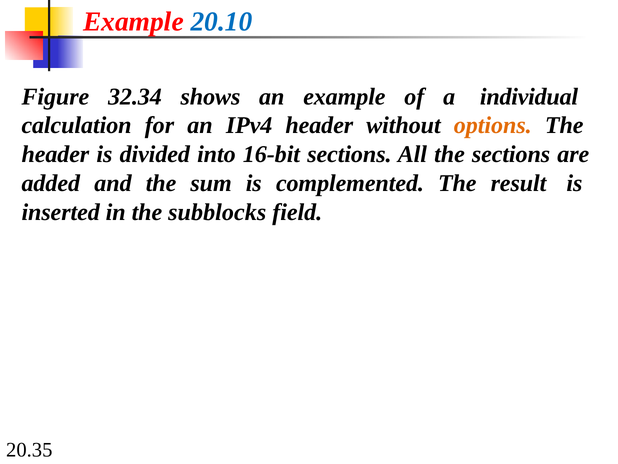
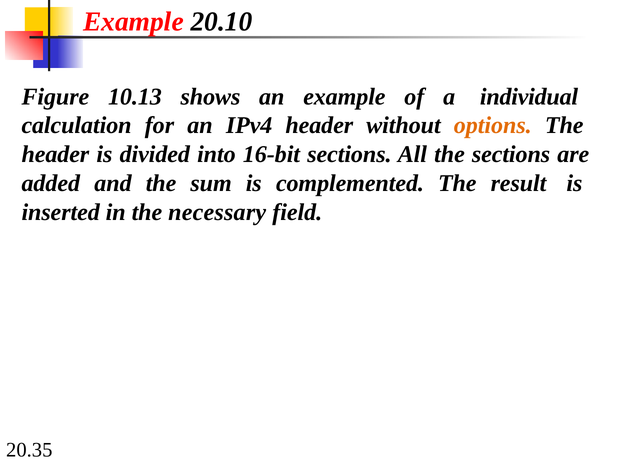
20.10 colour: blue -> black
32.34: 32.34 -> 10.13
subblocks: subblocks -> necessary
